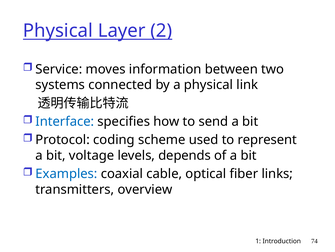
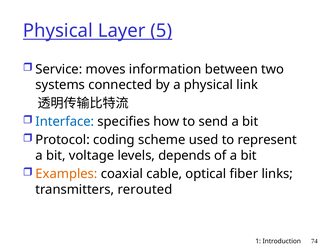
2: 2 -> 5
Examples colour: blue -> orange
overview: overview -> rerouted
